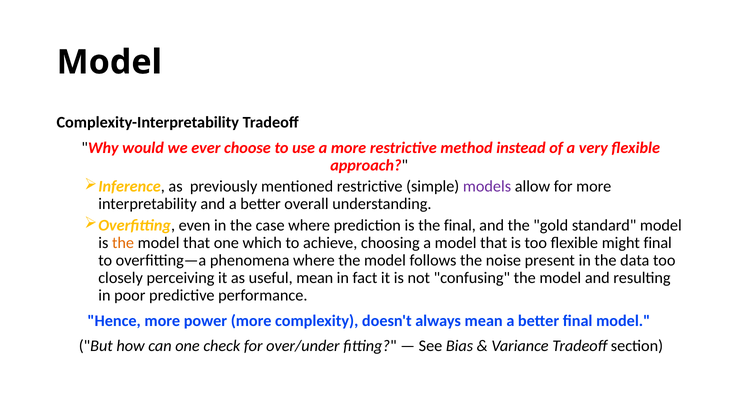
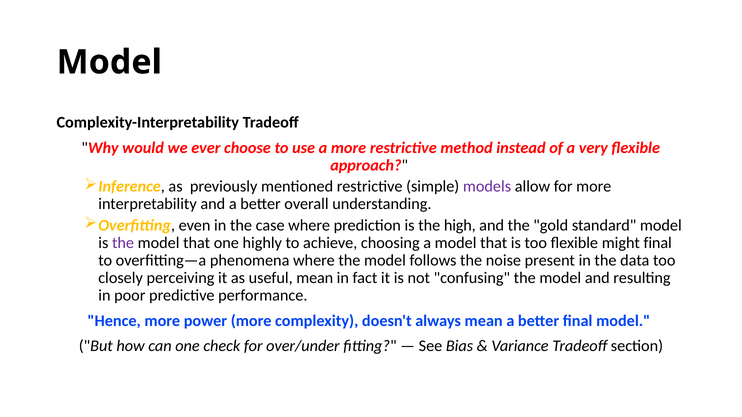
the final: final -> high
the at (123, 243) colour: orange -> purple
which: which -> highly
